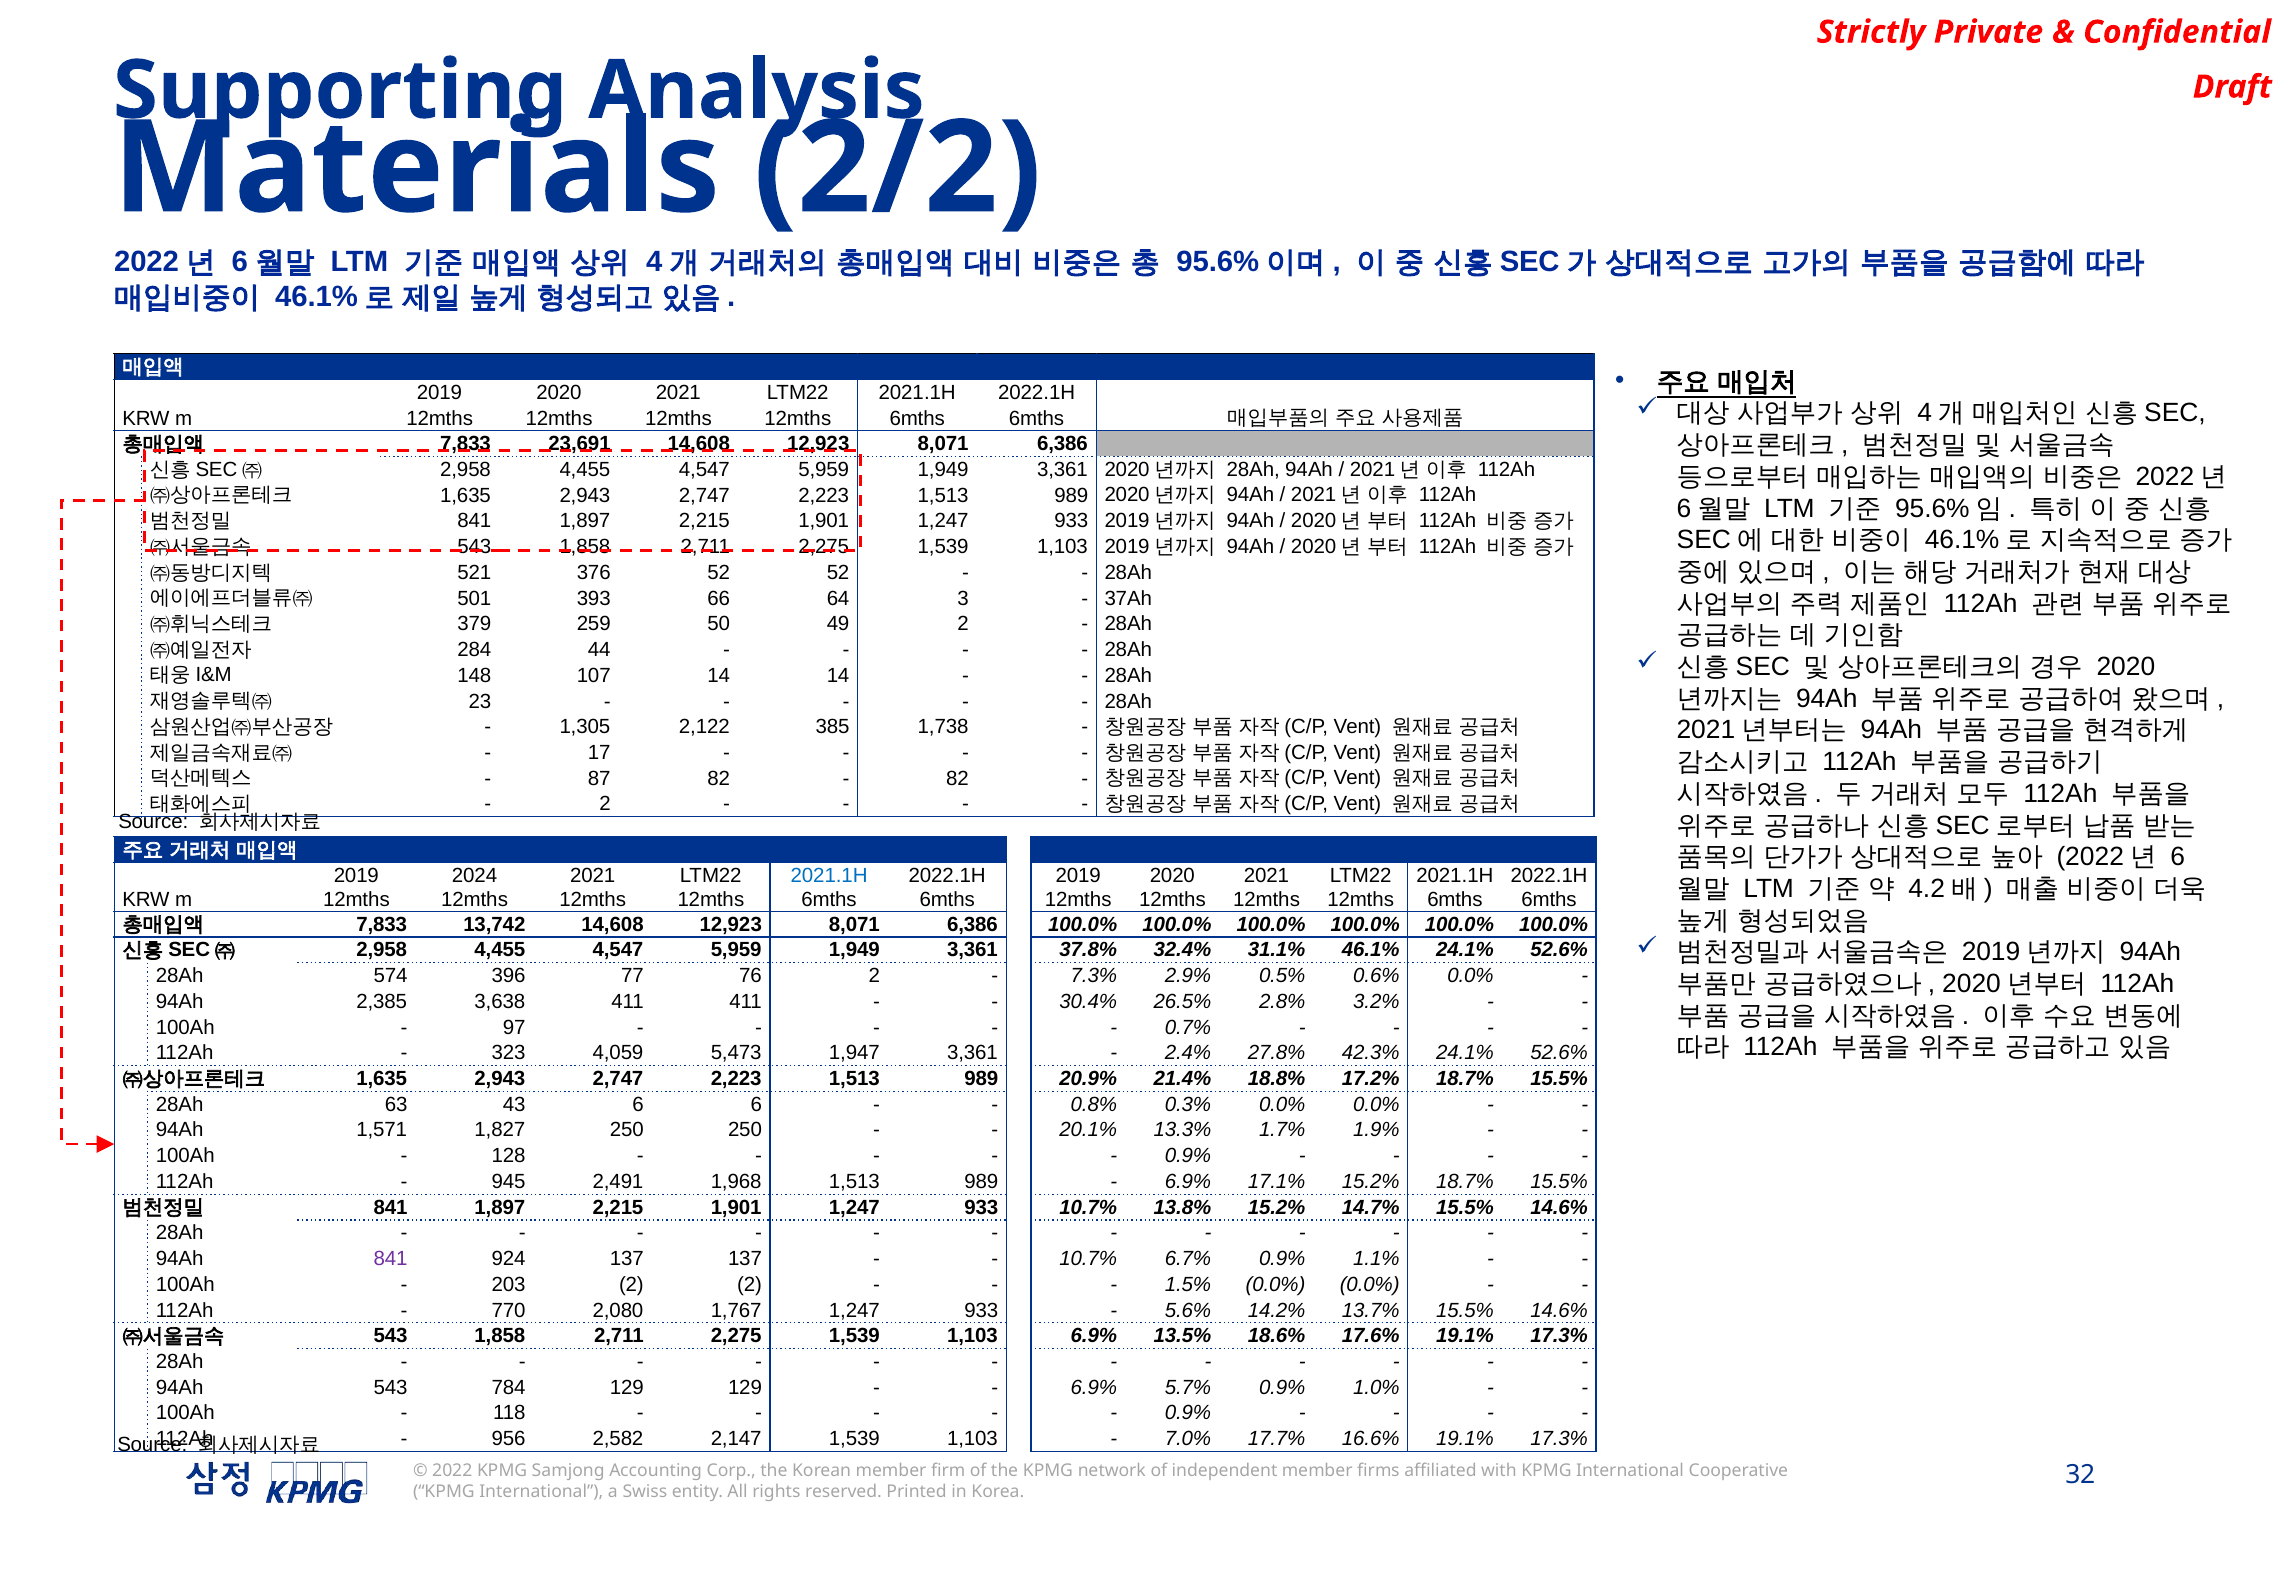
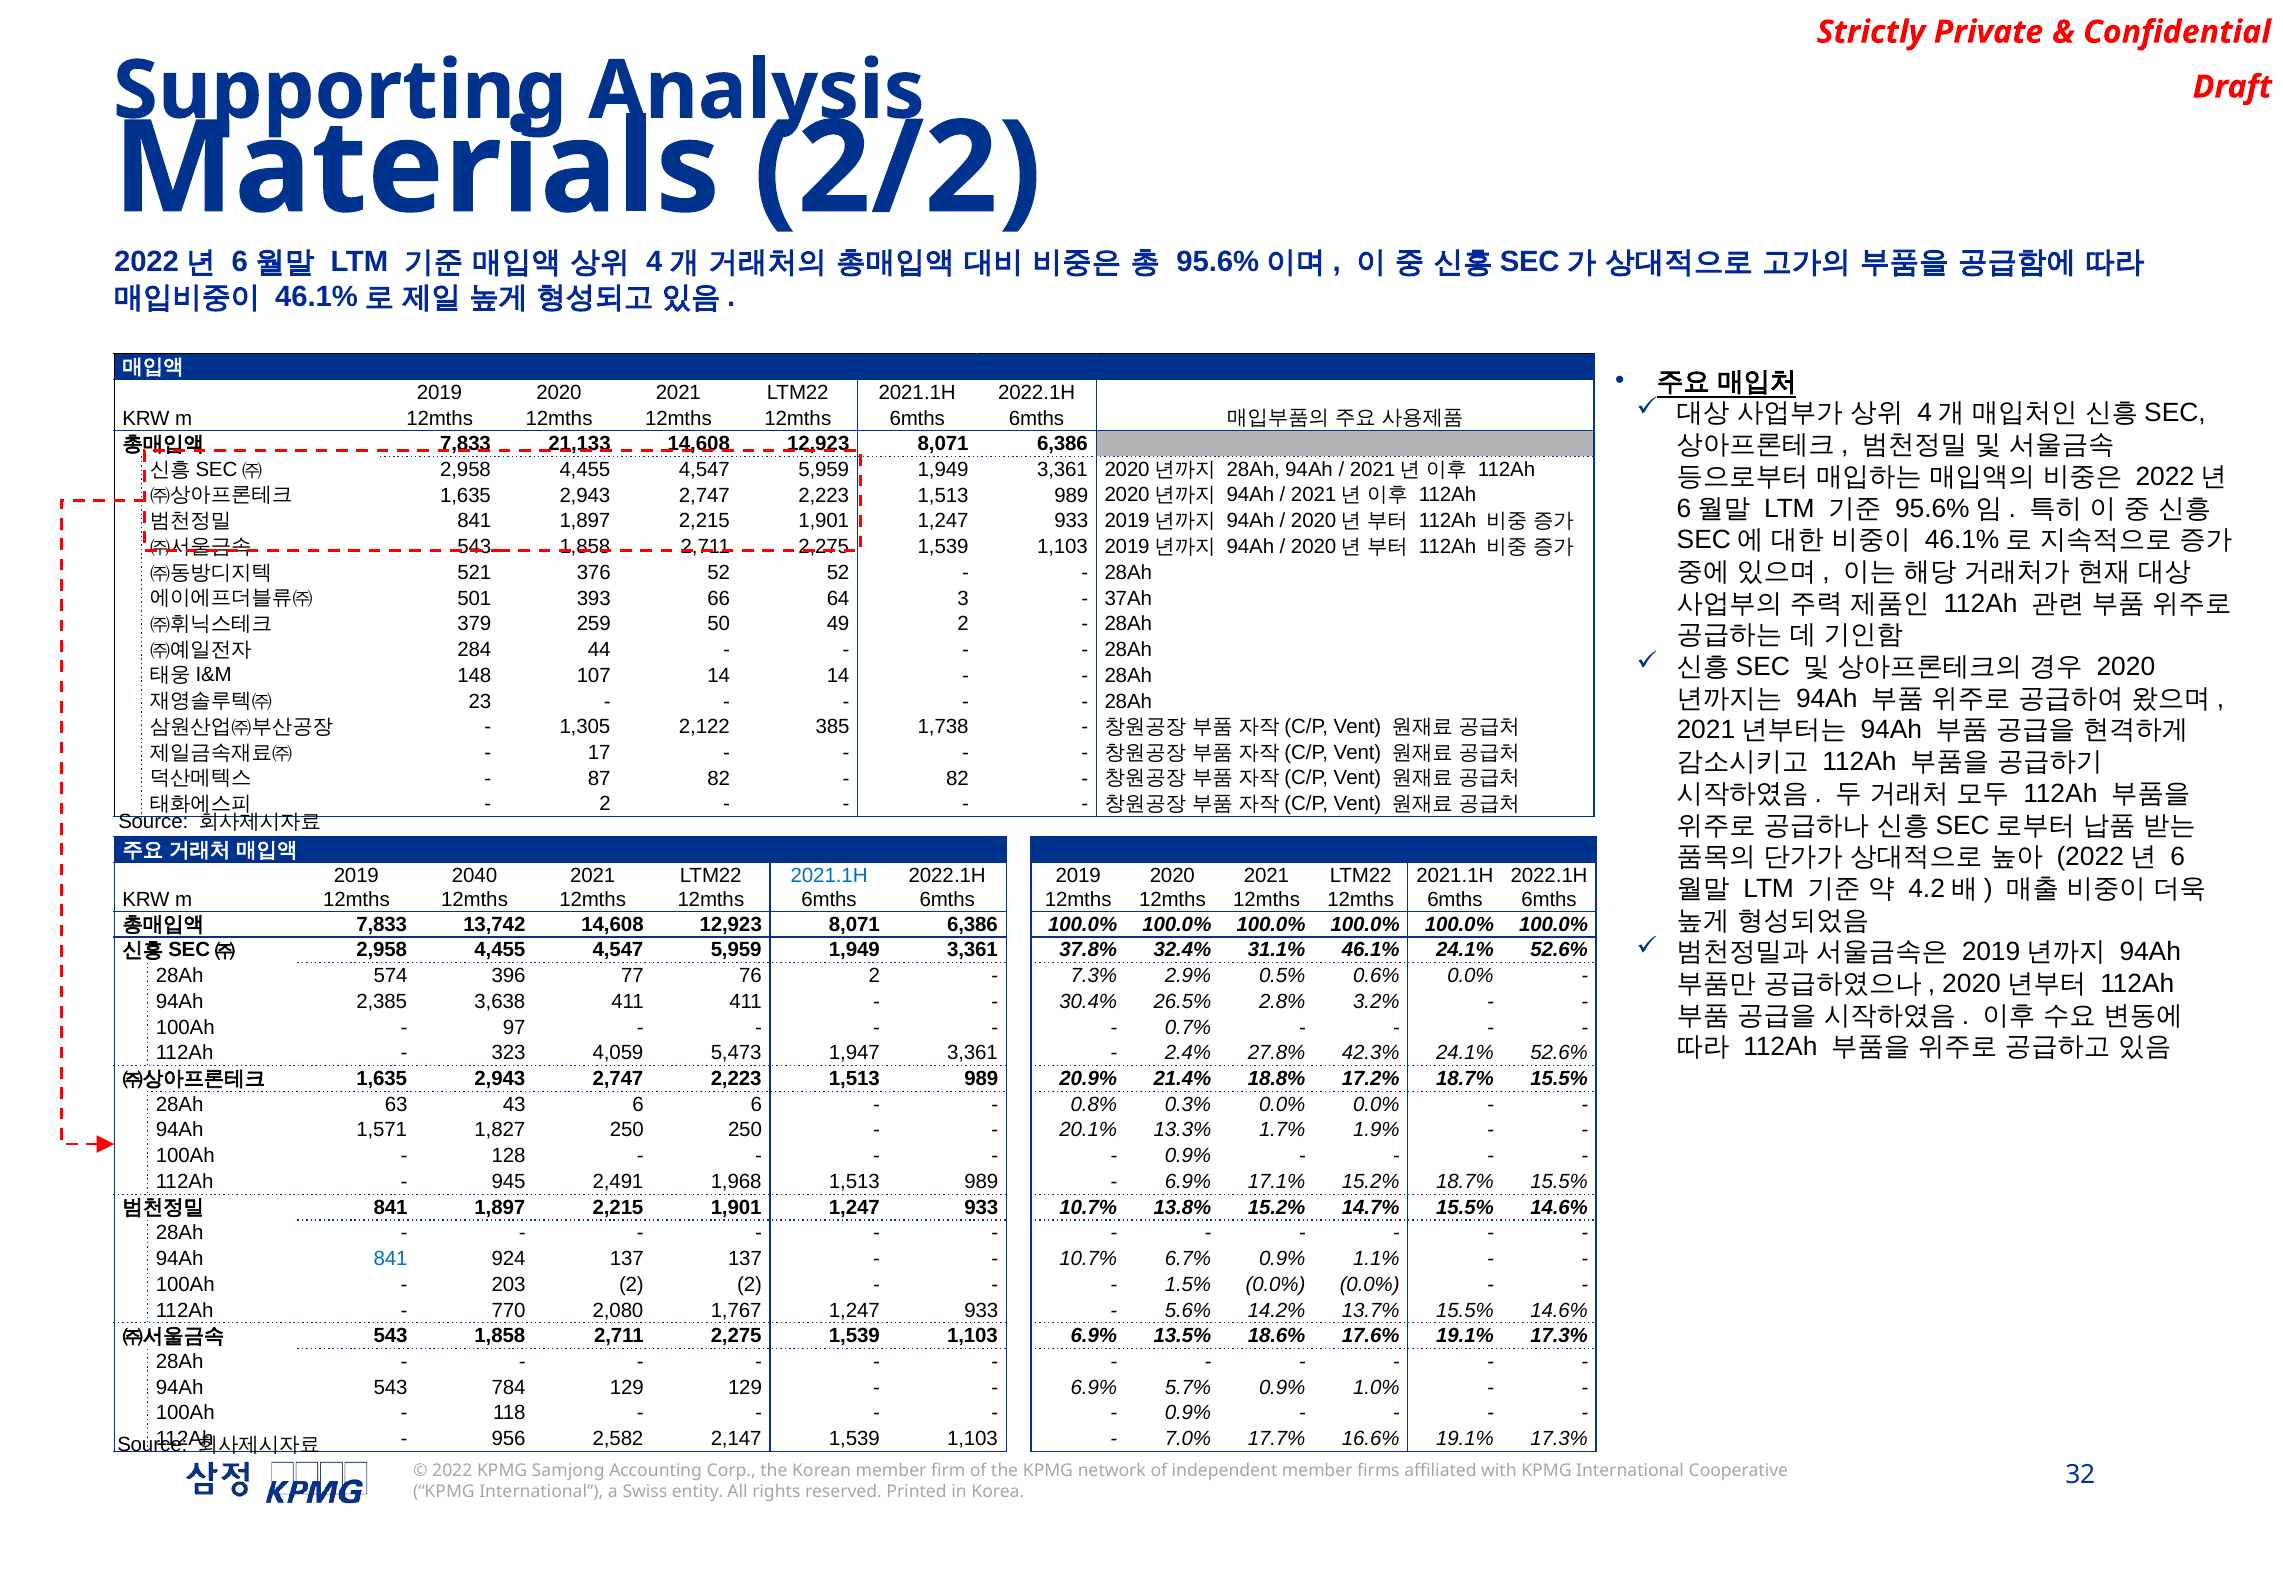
23,691: 23,691 -> 21,133
2024: 2024 -> 2040
841 at (391, 1258) colour: purple -> blue
